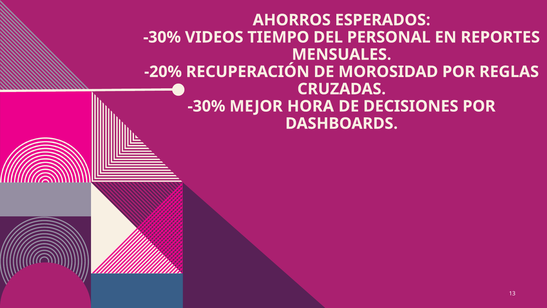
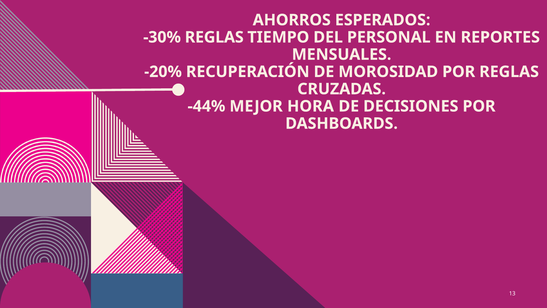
-30% VIDEOS: VIDEOS -> REGLAS
-30% at (206, 106): -30% -> -44%
